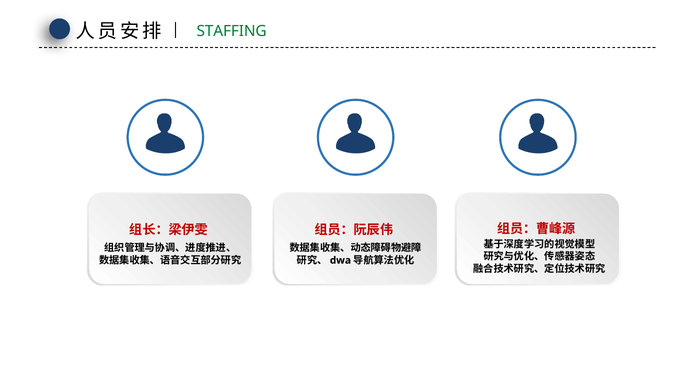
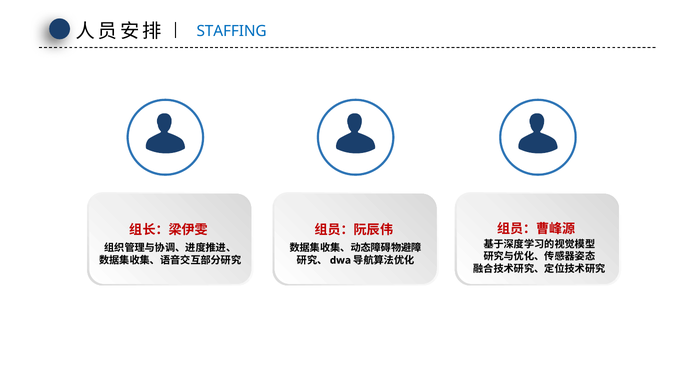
STAFFING colour: green -> blue
